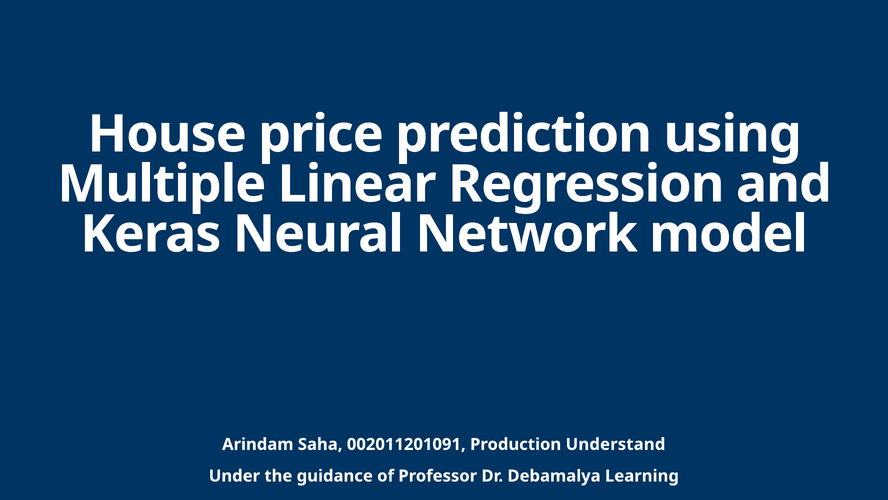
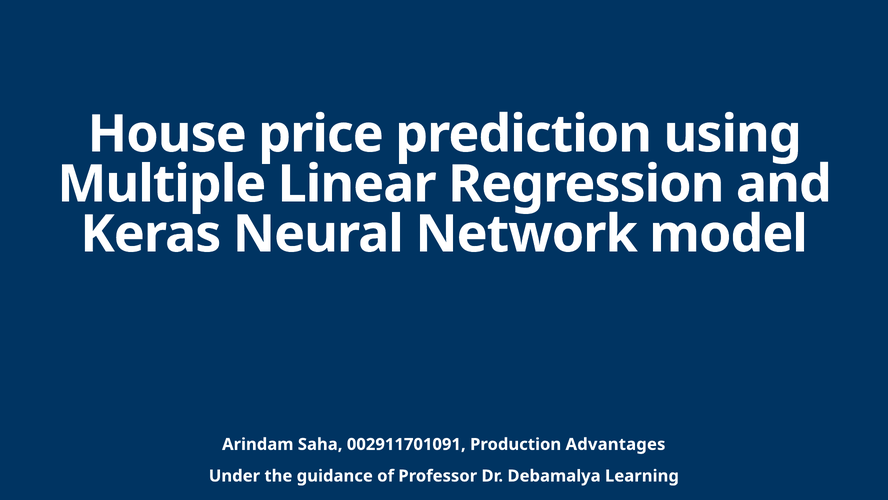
002011201091: 002011201091 -> 002911701091
Understand: Understand -> Advantages
